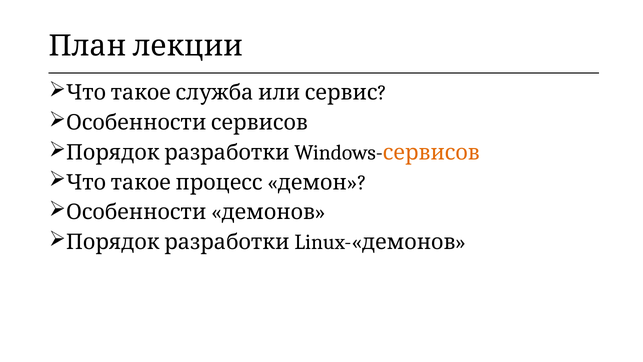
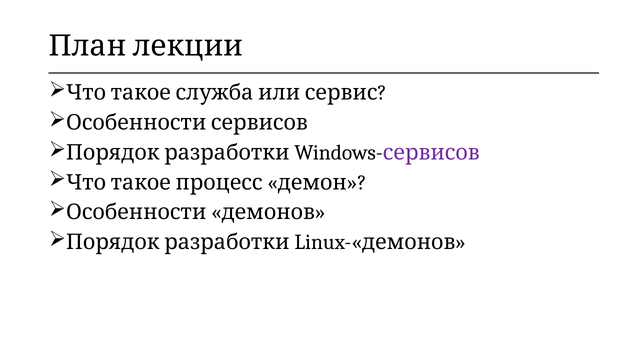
сервисов colour: orange -> purple
